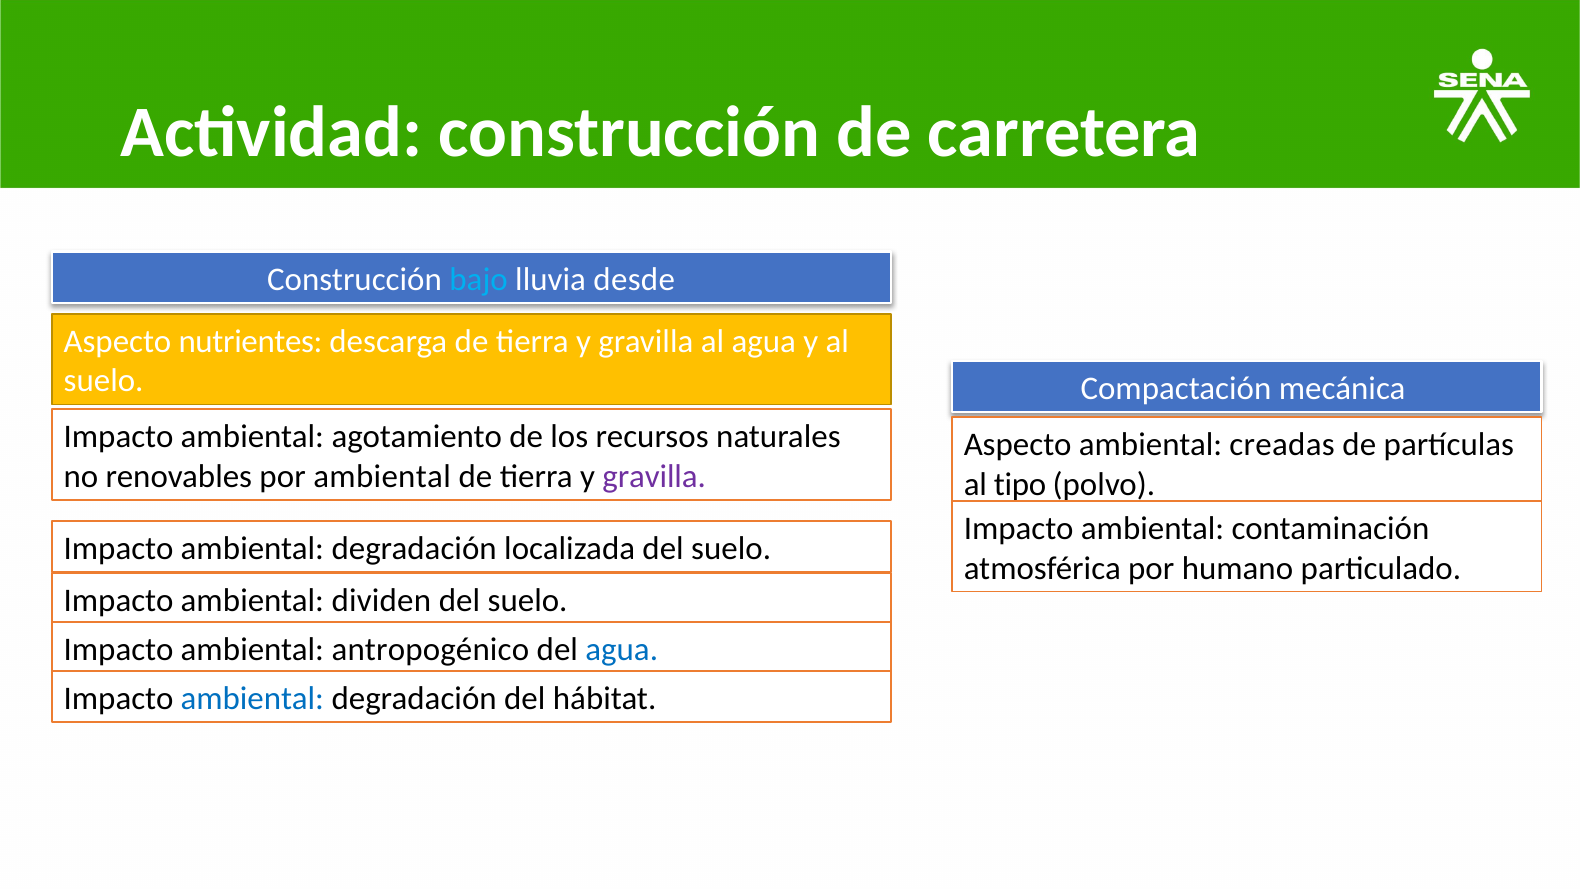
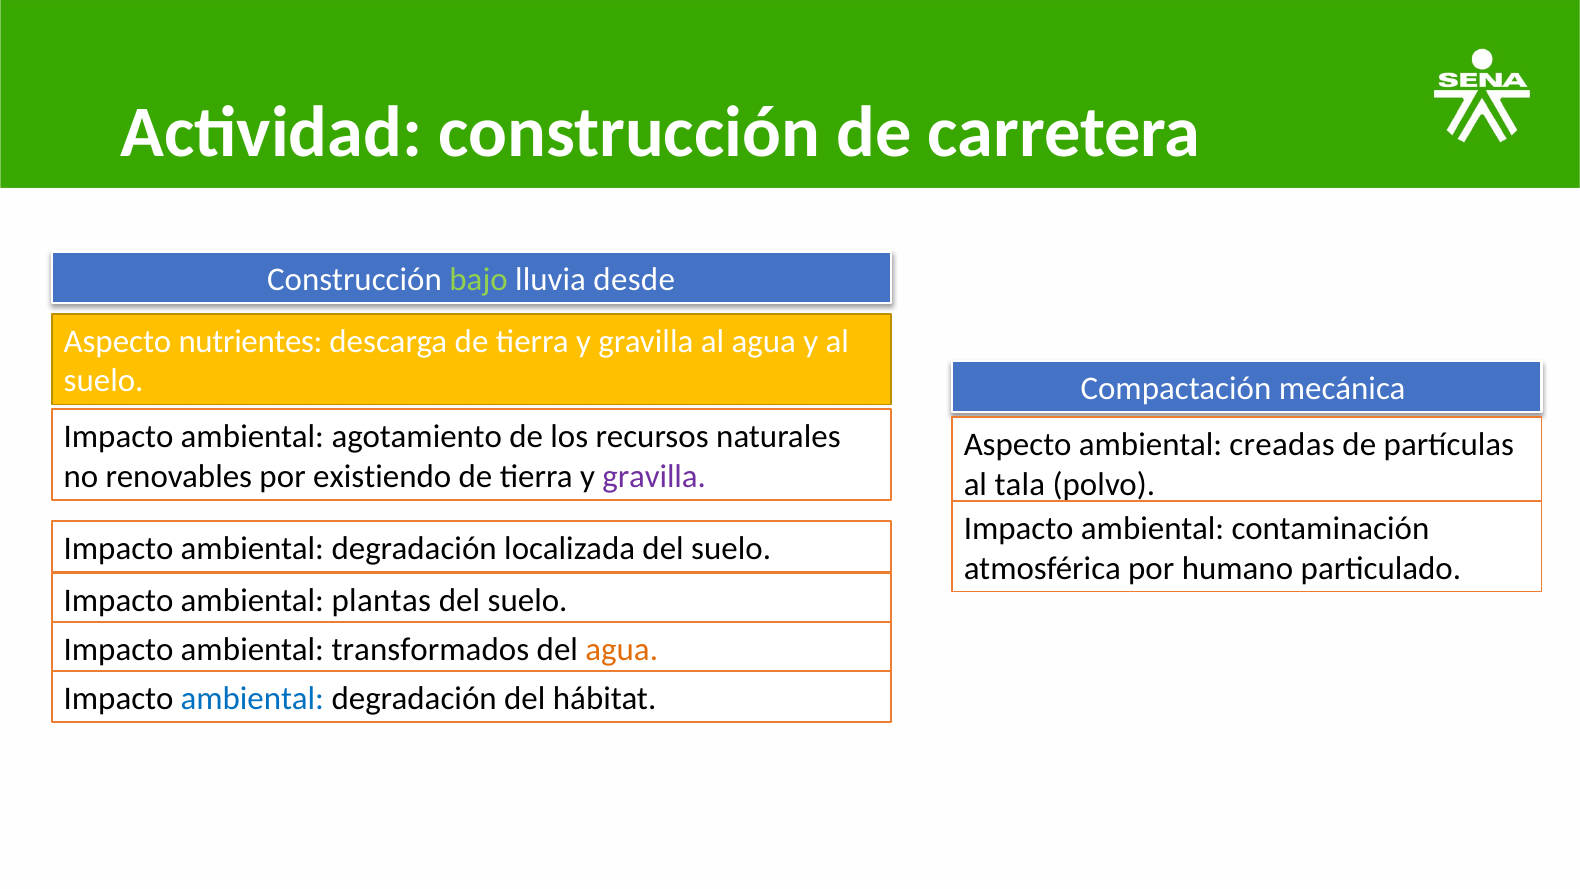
bajo colour: light blue -> light green
por ambiental: ambiental -> existiendo
tipo: tipo -> tala
dividen: dividen -> plantas
antropogénico: antropogénico -> transformados
agua at (622, 649) colour: blue -> orange
